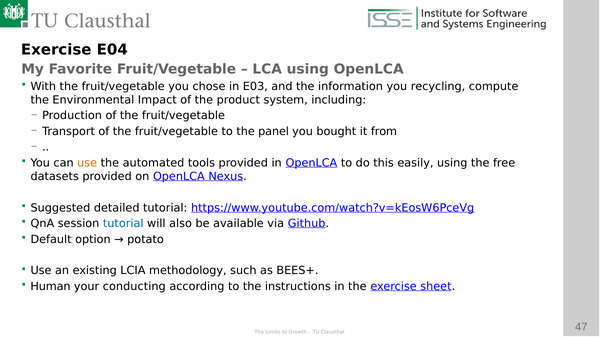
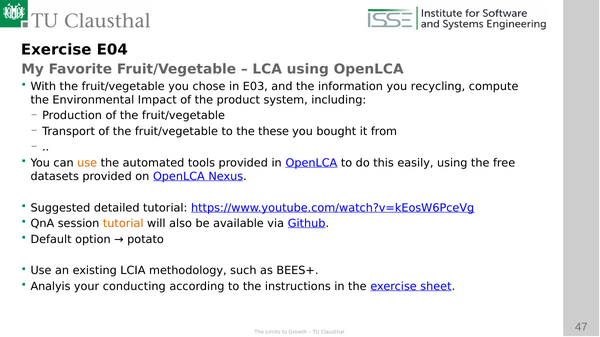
panel: panel -> these
tutorial at (123, 224) colour: blue -> orange
Human: Human -> Analyis
